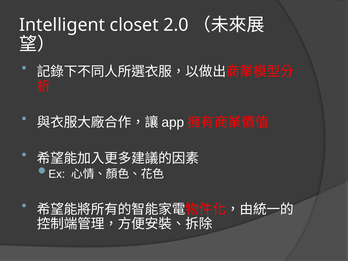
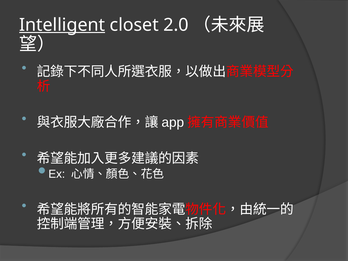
Intelligent underline: none -> present
